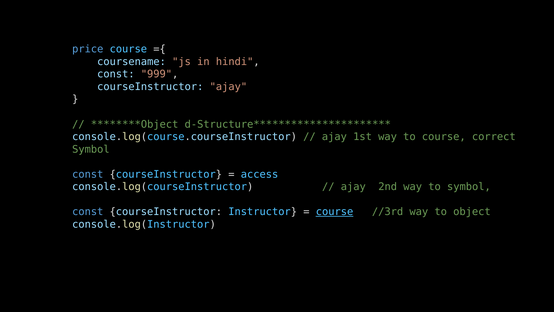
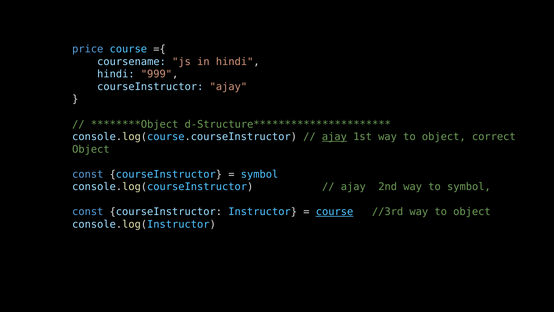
const at (116, 74): const -> hindi
ajay at (334, 137) underline: none -> present
1st way to course: course -> object
Symbol at (91, 149): Symbol -> Object
access at (260, 174): access -> symbol
